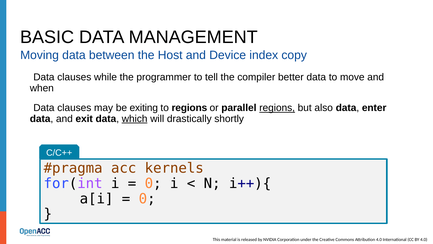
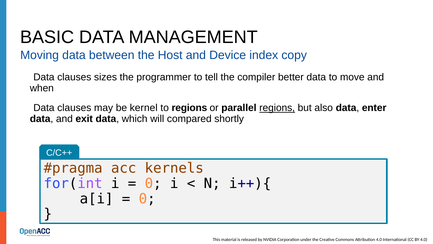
while: while -> sizes
exiting: exiting -> kernel
which underline: present -> none
drastically: drastically -> compared
